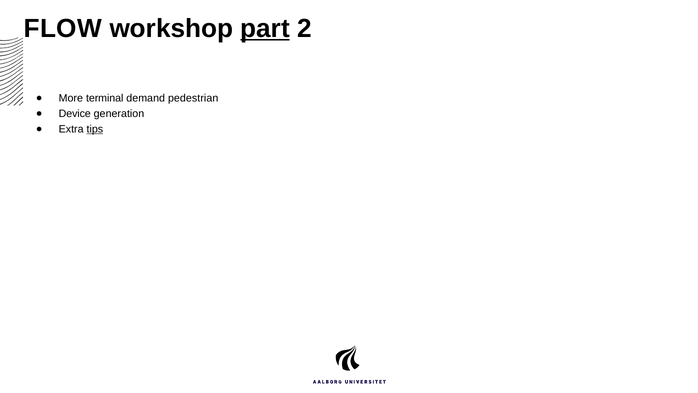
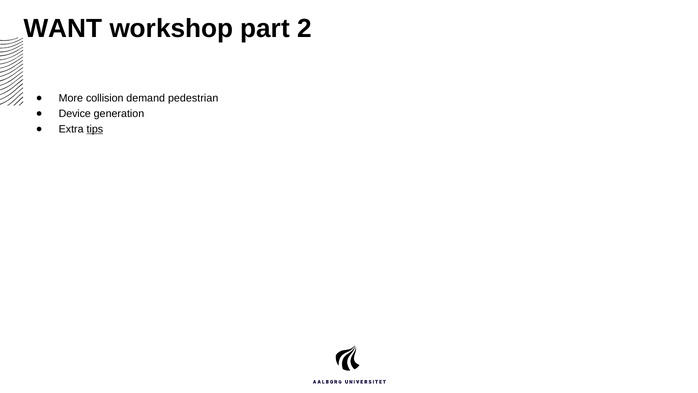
FLOW: FLOW -> WANT
part underline: present -> none
terminal: terminal -> collision
